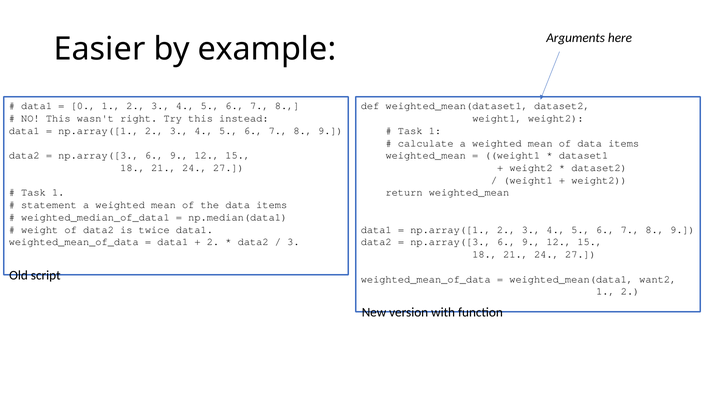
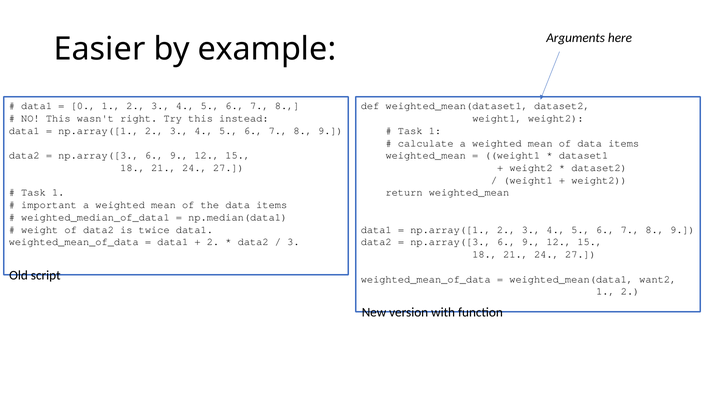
statement: statement -> important
